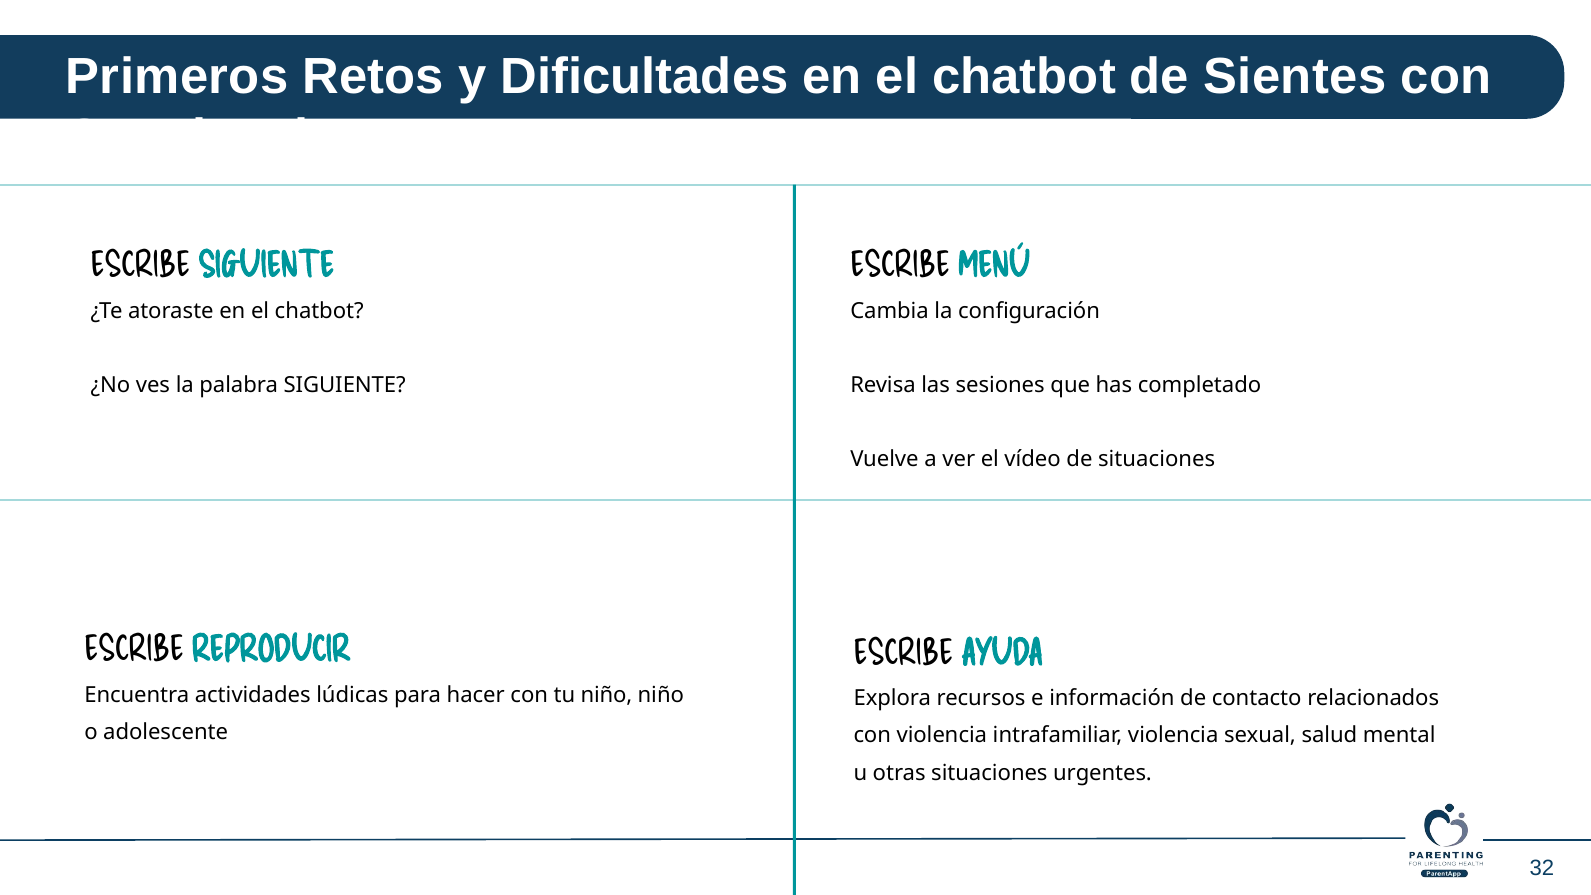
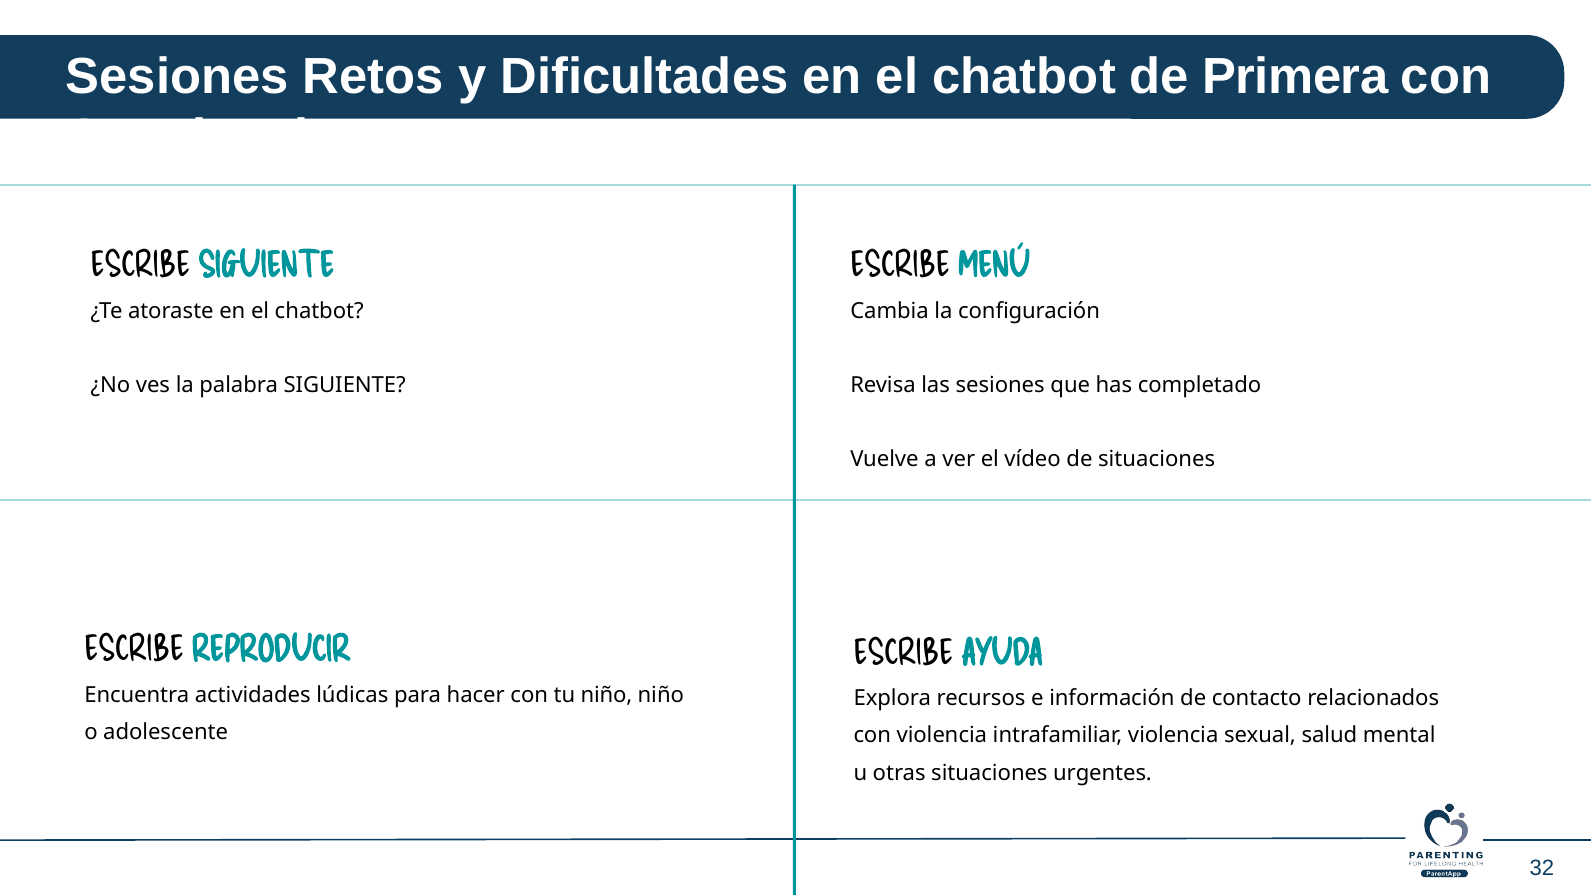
Primeros at (177, 76): Primeros -> Sesiones
Sientes: Sientes -> Primera
